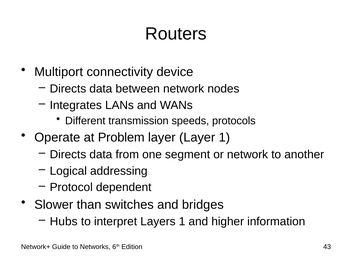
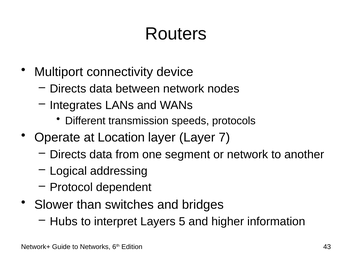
Problem: Problem -> Location
Layer 1: 1 -> 7
Layers 1: 1 -> 5
